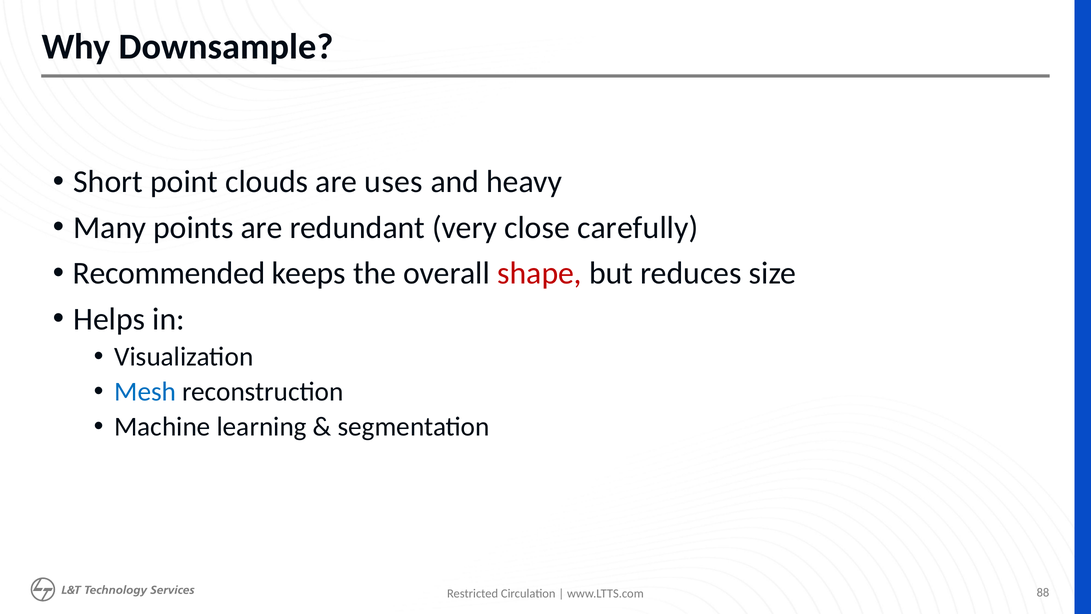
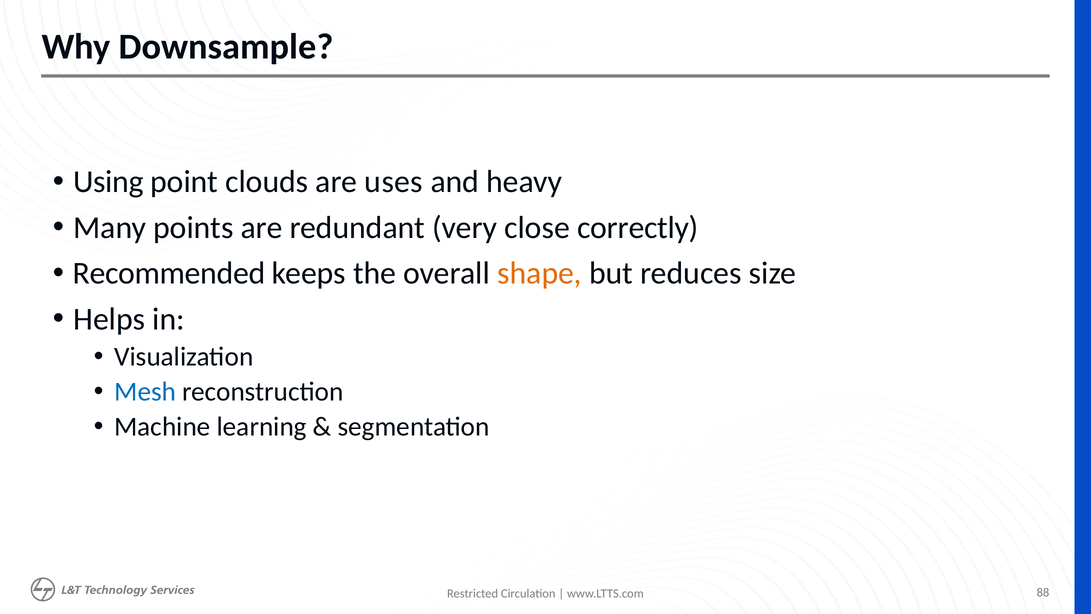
Short: Short -> Using
carefully: carefully -> correctly
shape colour: red -> orange
